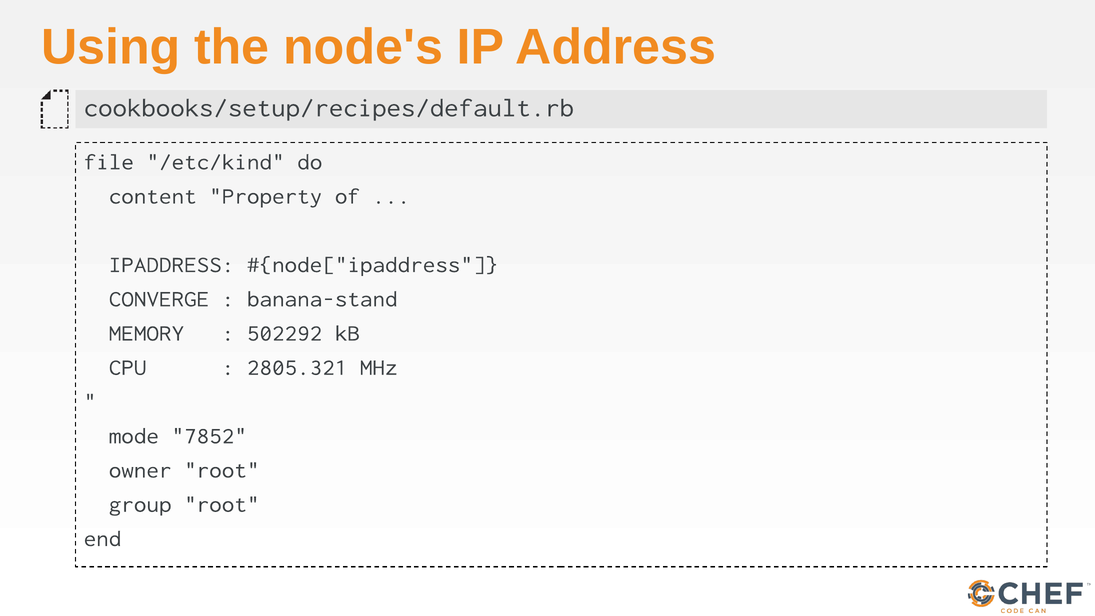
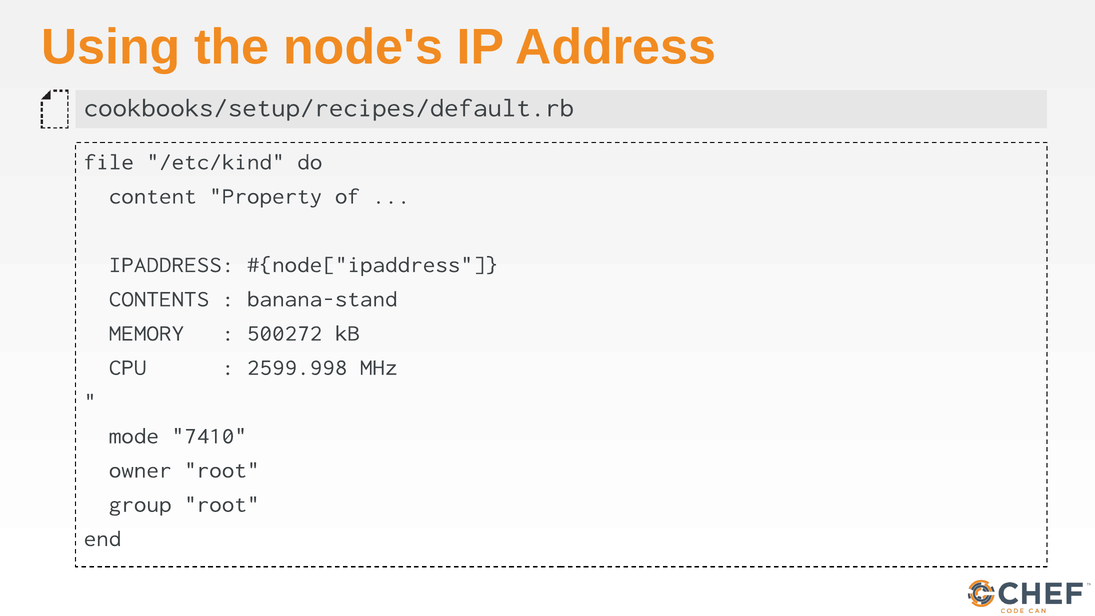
CONVERGE: CONVERGE -> CONTENTS
502292: 502292 -> 500272
2805.321: 2805.321 -> 2599.998
7852: 7852 -> 7410
